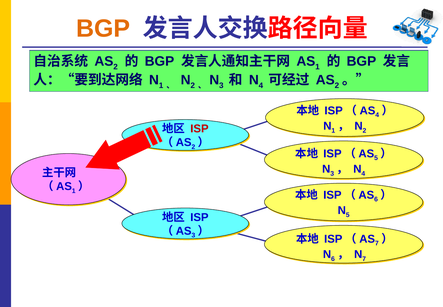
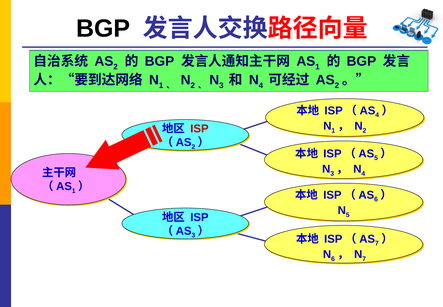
BGP at (103, 29) colour: orange -> black
